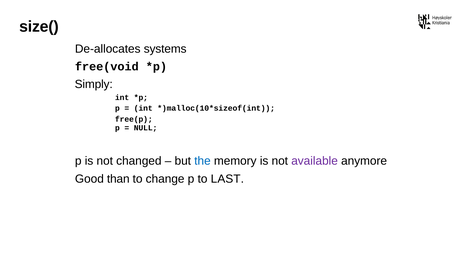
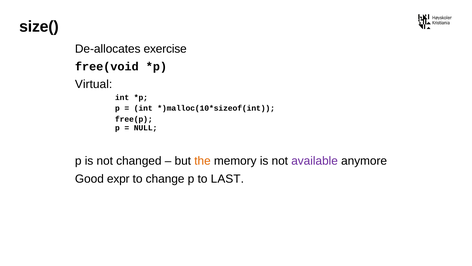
systems: systems -> exercise
Simply: Simply -> Virtual
the colour: blue -> orange
than: than -> expr
